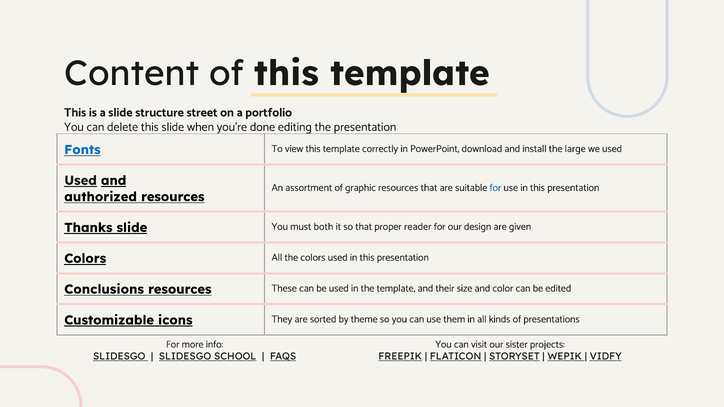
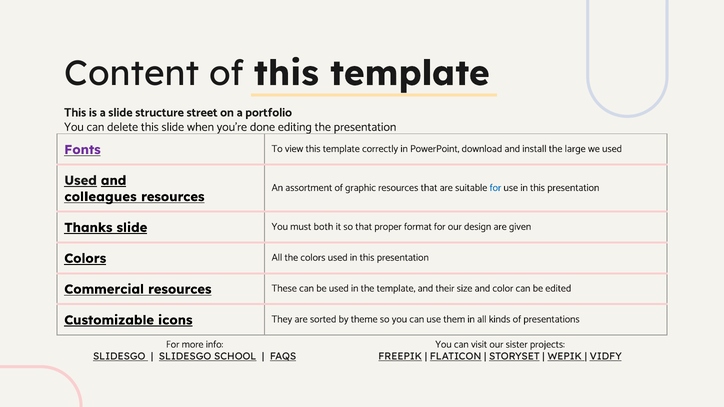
Fonts colour: blue -> purple
authorized: authorized -> colleagues
reader: reader -> format
Conclusions: Conclusions -> Commercial
